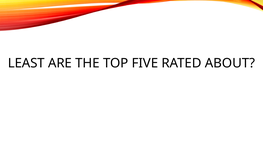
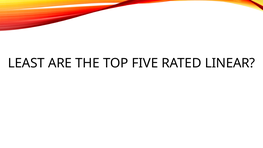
ABOUT: ABOUT -> LINEAR
